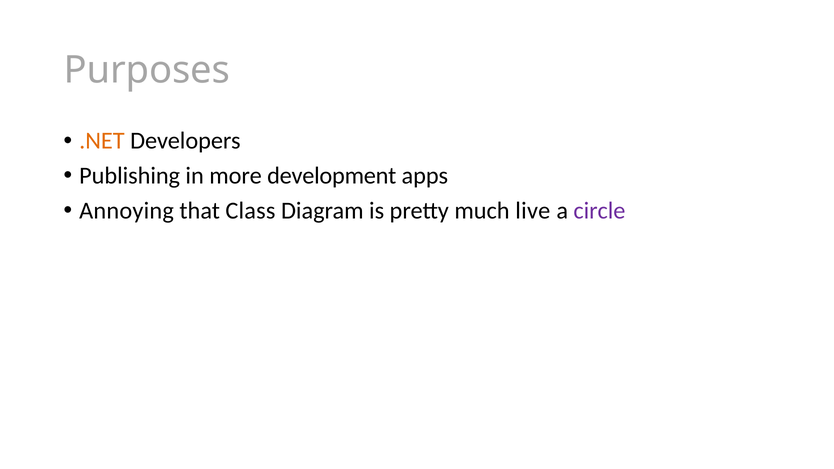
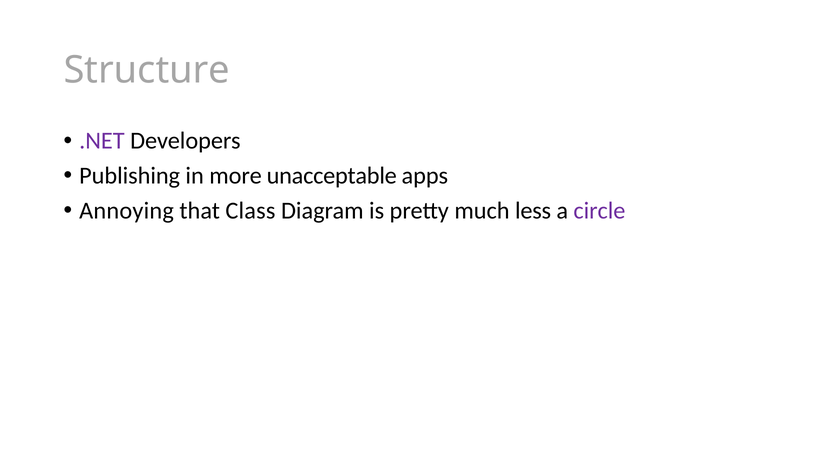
Purposes: Purposes -> Structure
.NET colour: orange -> purple
development: development -> unacceptable
live: live -> less
